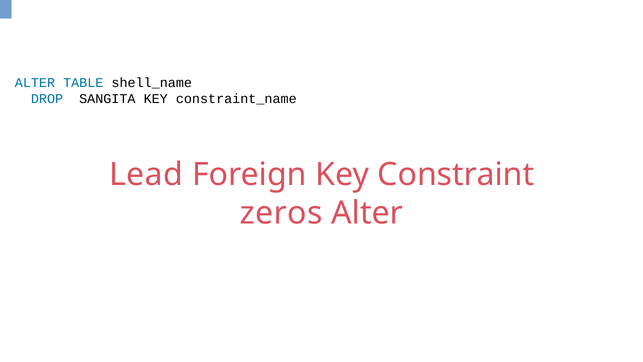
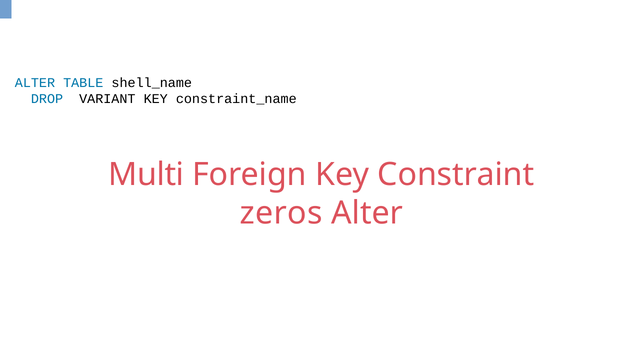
SANGITA: SANGITA -> VARIANT
Lead: Lead -> Multi
